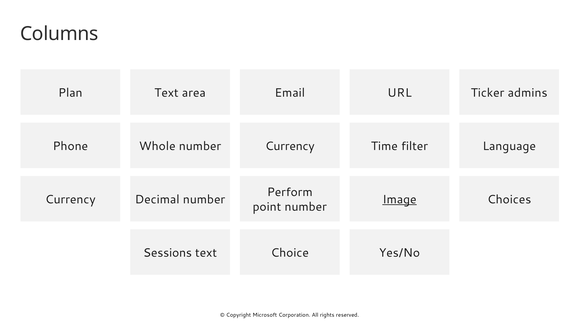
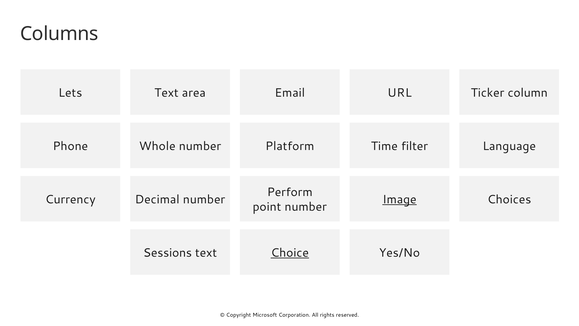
Plan: Plan -> Lets
admins: admins -> column
number Currency: Currency -> Platform
Choice underline: none -> present
